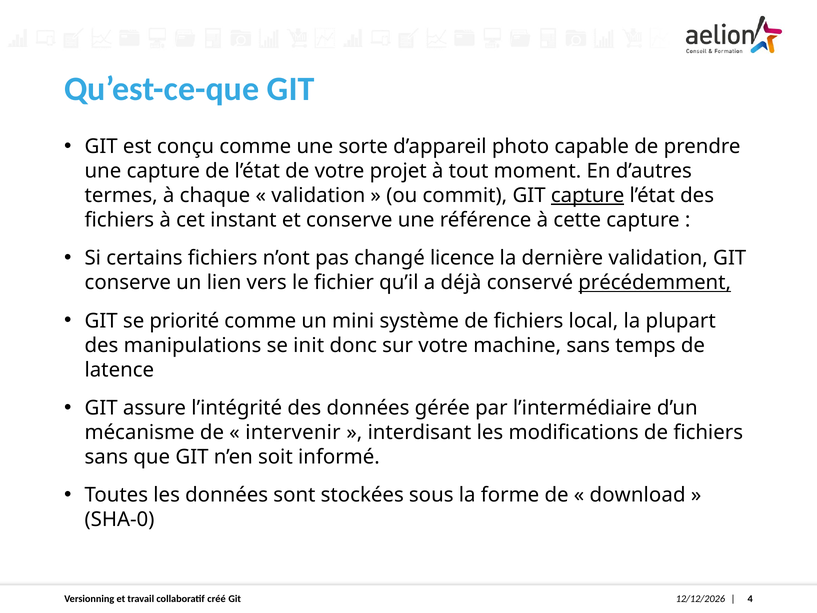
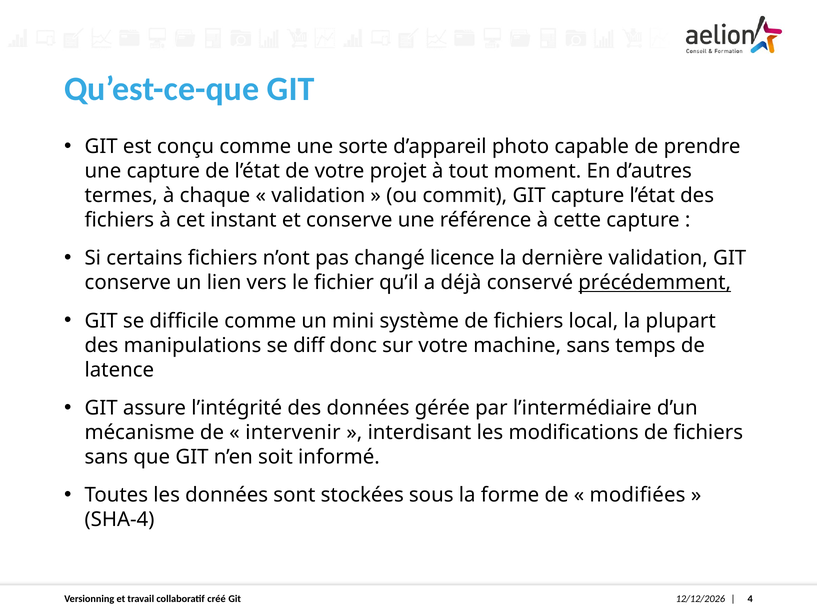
capture at (588, 195) underline: present -> none
priorité: priorité -> difficile
init: init -> diff
download: download -> modifiées
SHA-0: SHA-0 -> SHA-4
